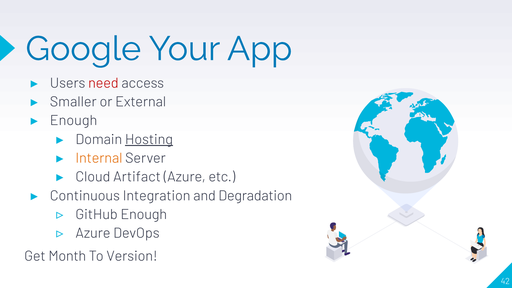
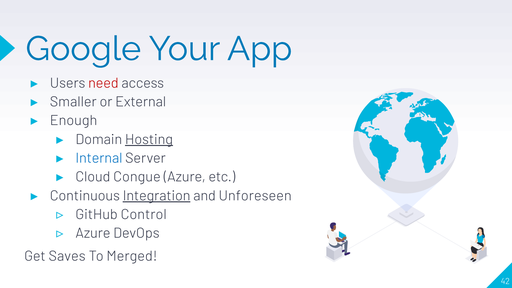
Internal colour: orange -> blue
Artifact: Artifact -> Congue
Integration underline: none -> present
Degradation: Degradation -> Unforeseen
GitHub Enough: Enough -> Control
Month: Month -> Saves
Version: Version -> Merged
